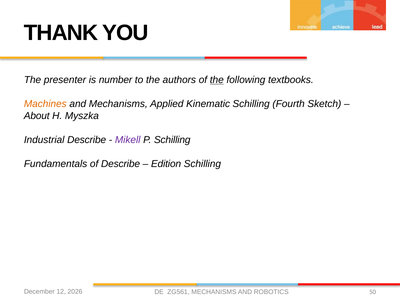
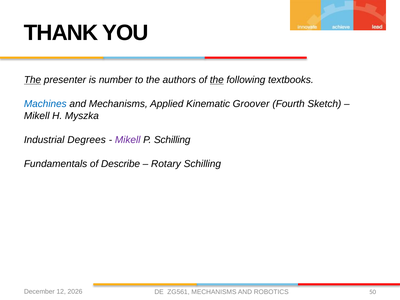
The at (33, 80) underline: none -> present
Machines colour: orange -> blue
Kinematic Schilling: Schilling -> Groover
About at (37, 116): About -> Mikell
Industrial Describe: Describe -> Degrees
Edition: Edition -> Rotary
